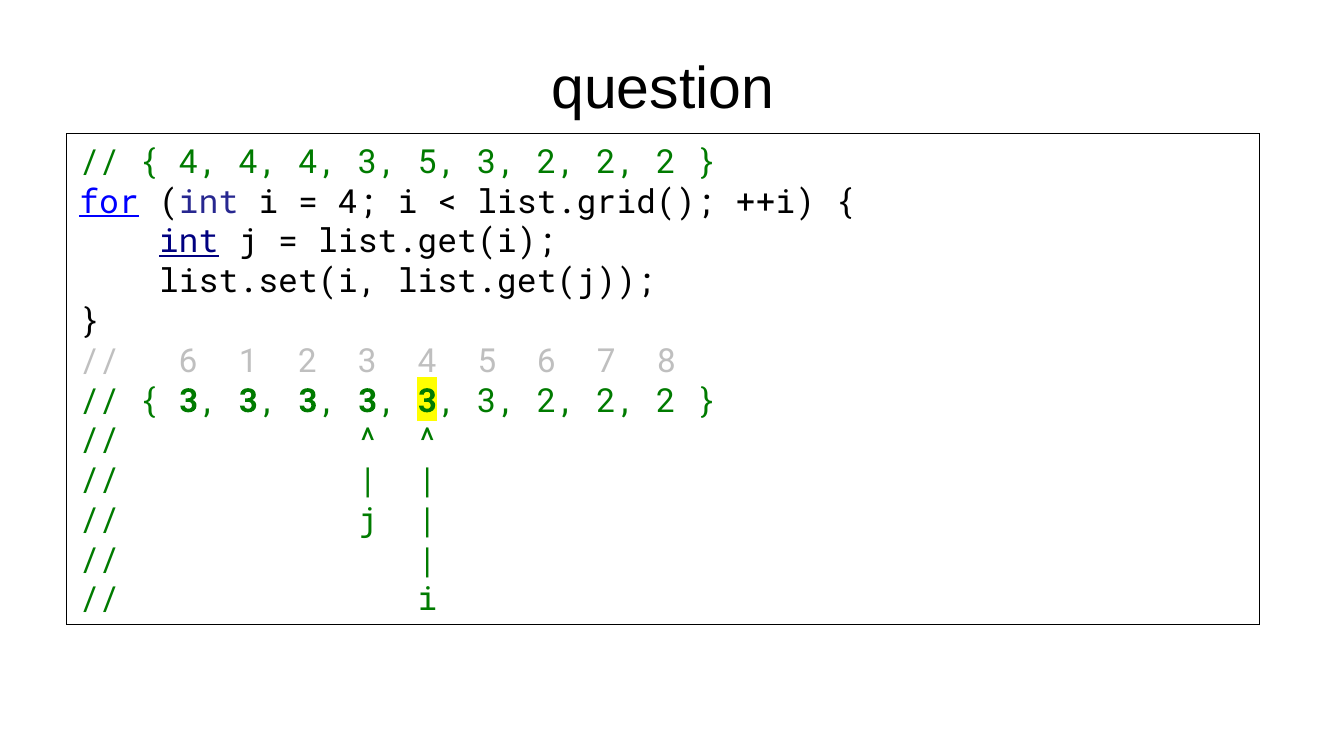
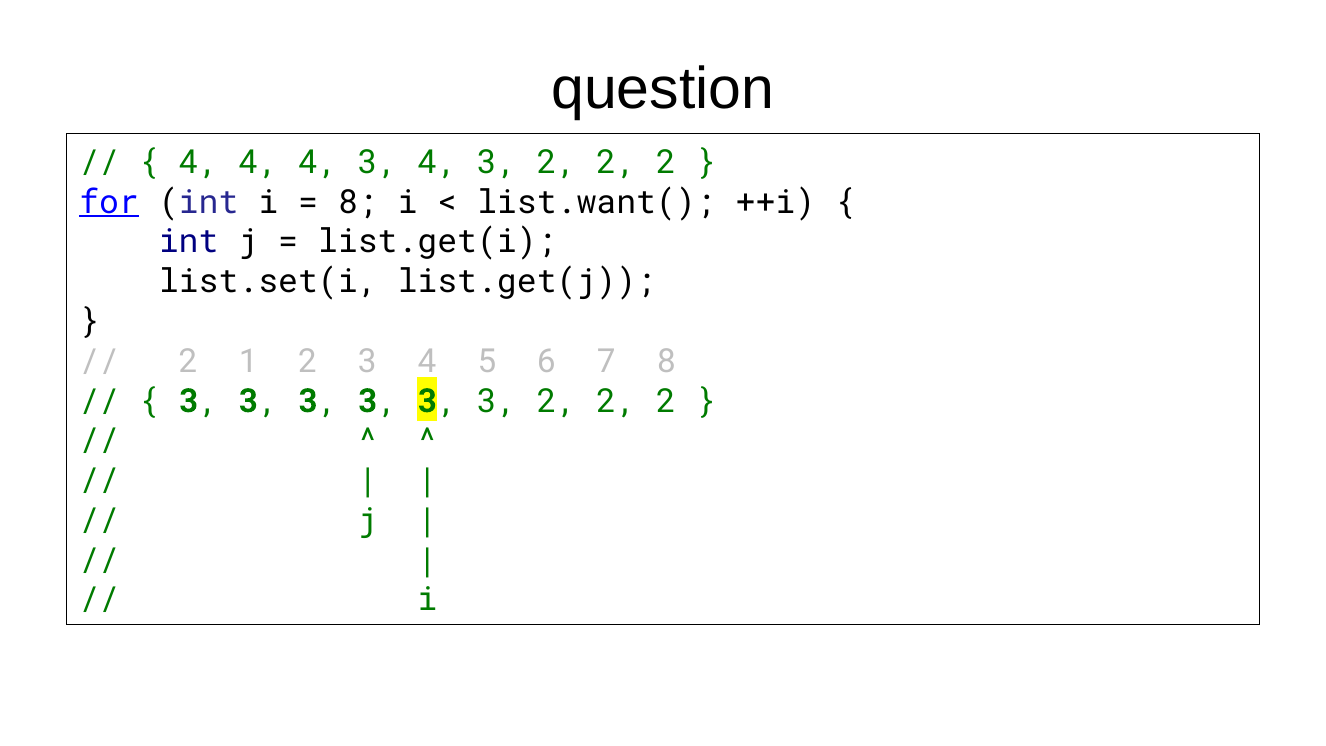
4 3 5: 5 -> 4
4 at (358, 202): 4 -> 8
list.grid(: list.grid( -> list.want(
int at (189, 242) underline: present -> none
6 at (189, 361): 6 -> 2
